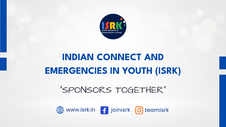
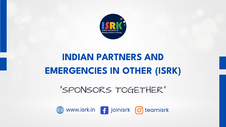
CONNECT: CONNECT -> PARTNERS
YOUTH: YOUTH -> OTHER
